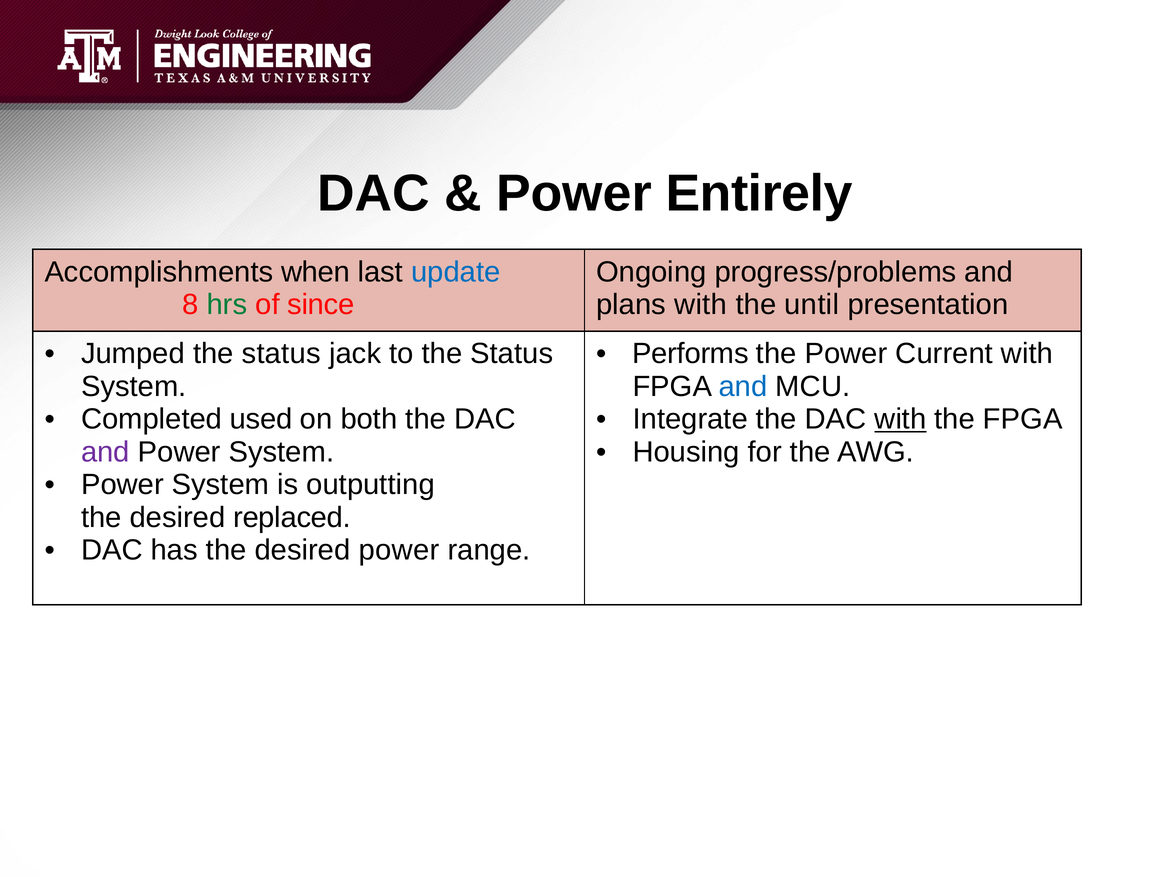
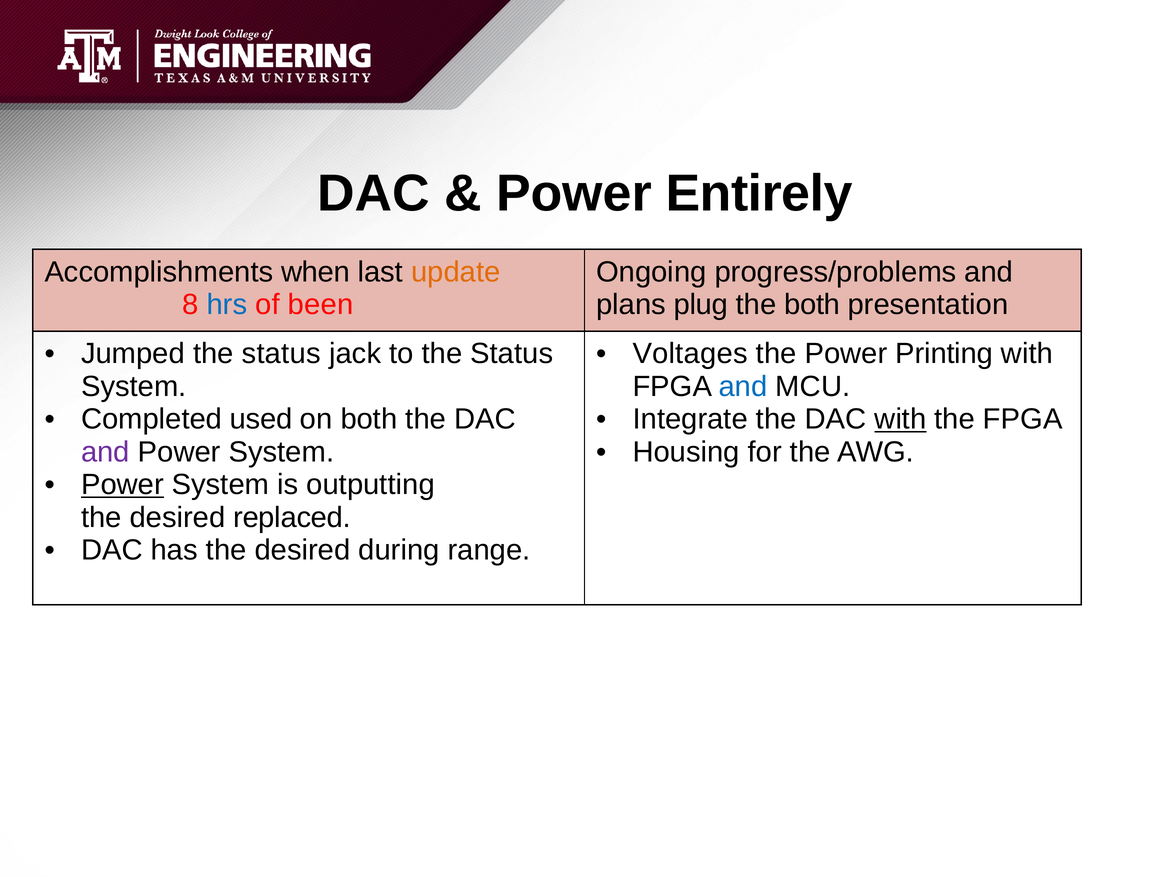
update colour: blue -> orange
hrs colour: green -> blue
since: since -> been
plans with: with -> plug
the until: until -> both
Performs: Performs -> Voltages
Current: Current -> Printing
Power at (122, 485) underline: none -> present
desired power: power -> during
